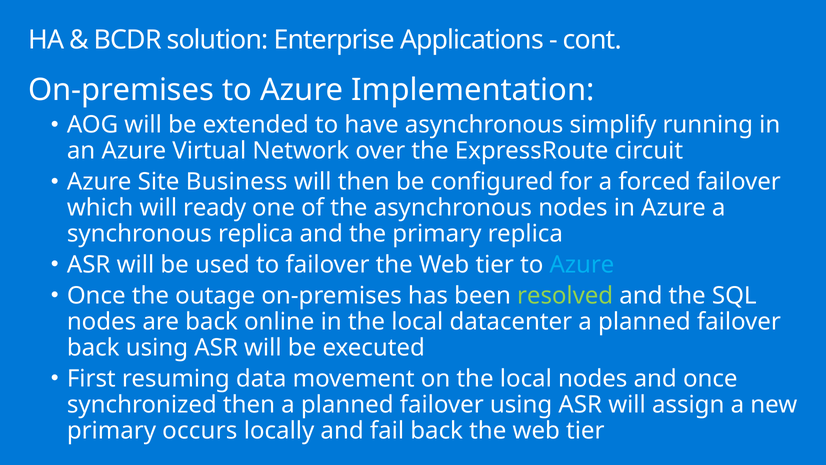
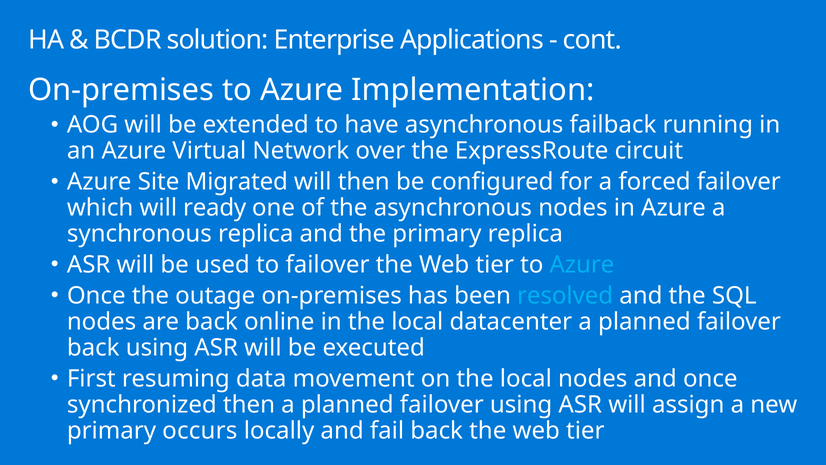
simplify: simplify -> failback
Business: Business -> Migrated
resolved colour: light green -> light blue
